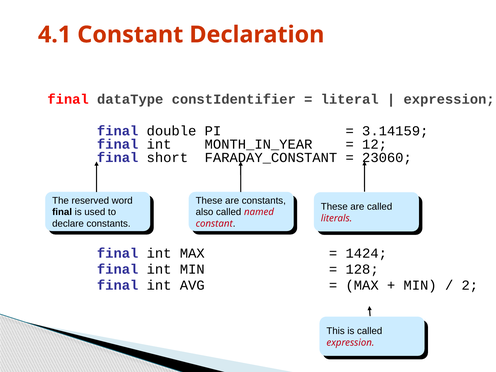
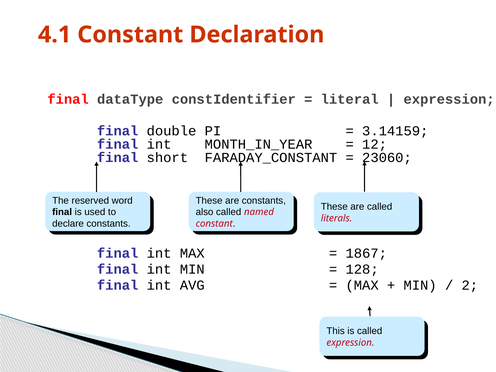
1424: 1424 -> 1867
